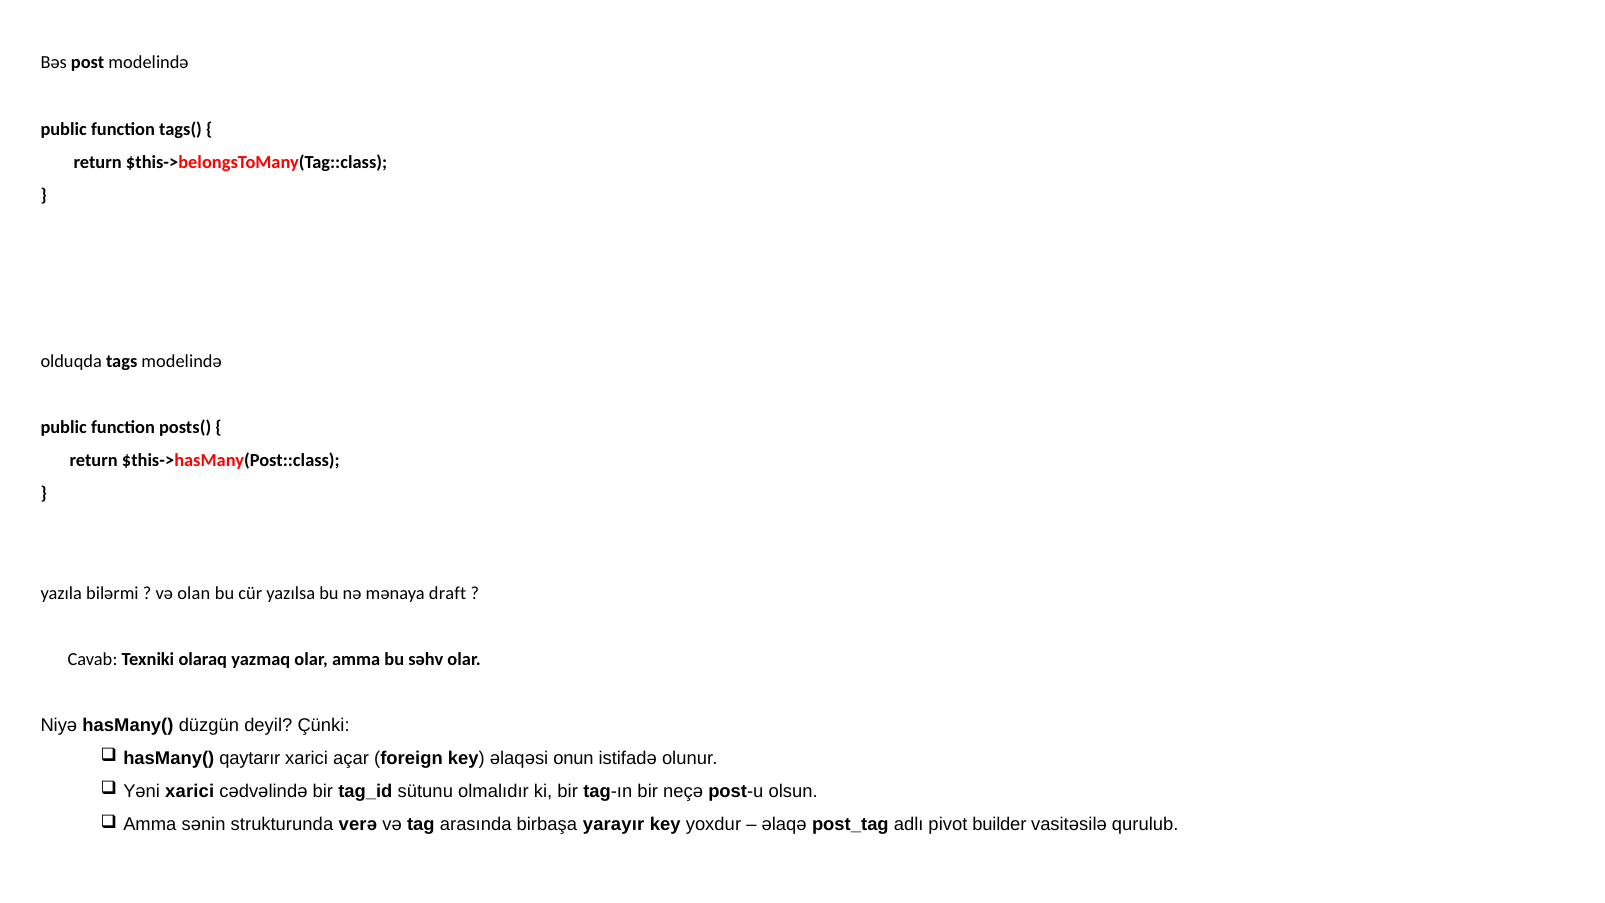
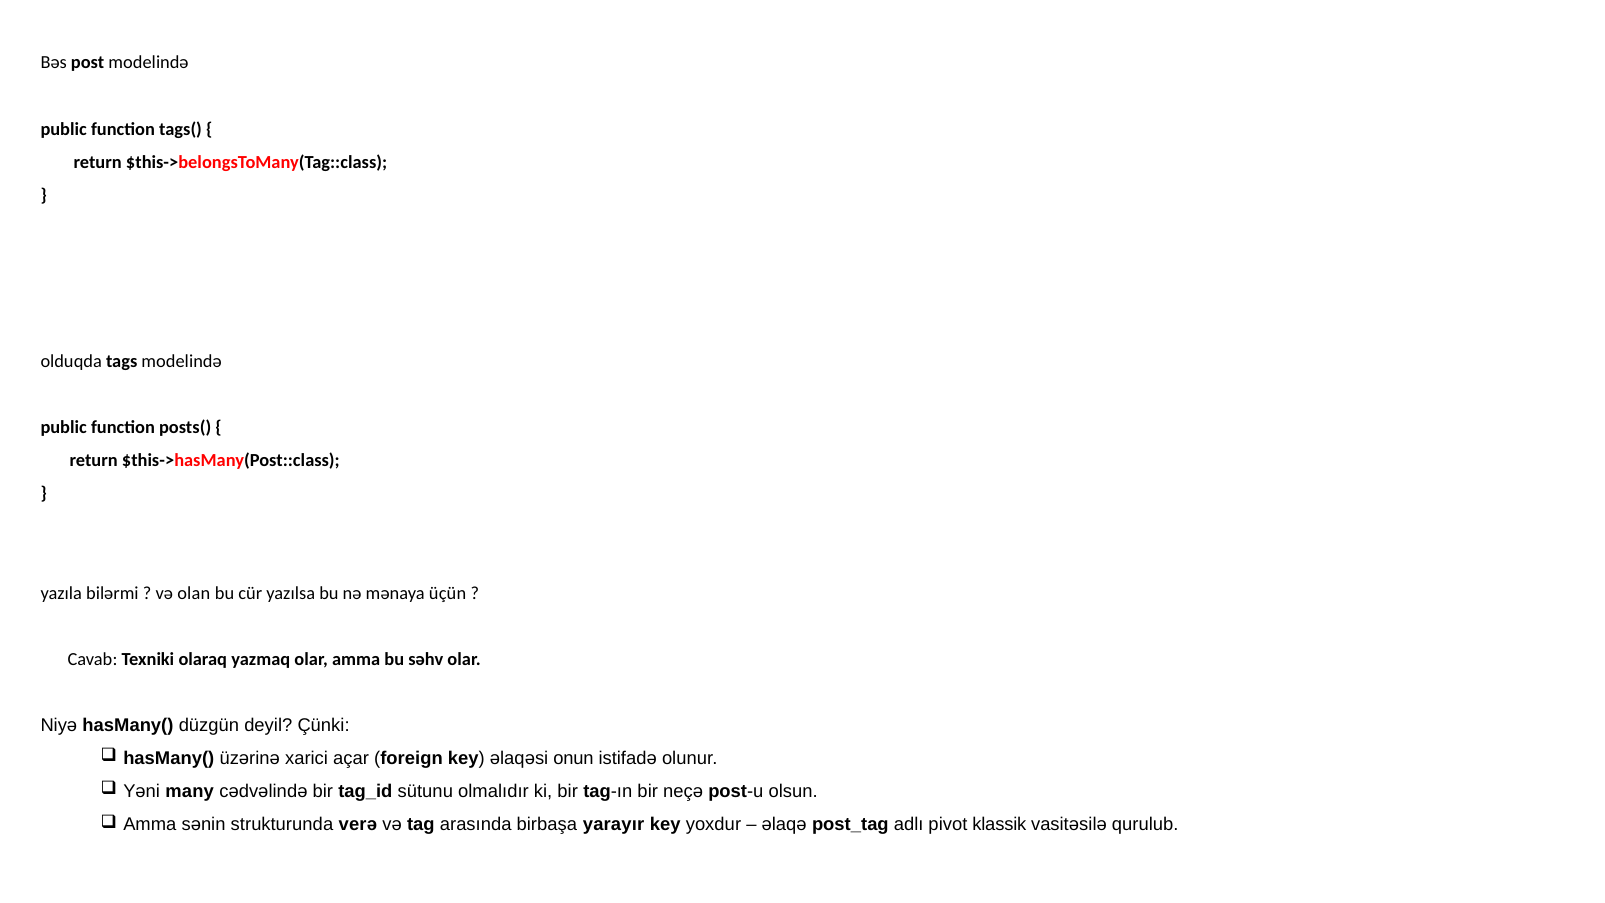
draft: draft -> üçün
qaytarır: qaytarır -> üzərinə
Yəni xarici: xarici -> many
builder: builder -> klassik
